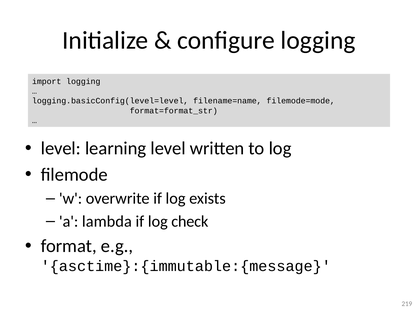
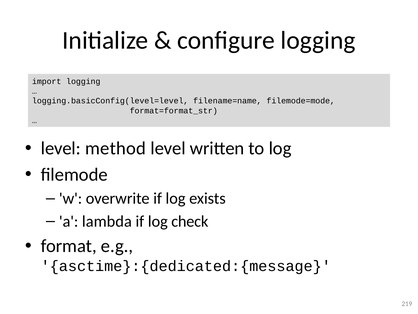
learning: learning -> method
asctime}:{immutable:{message: asctime}:{immutable:{message -> asctime}:{dedicated:{message
